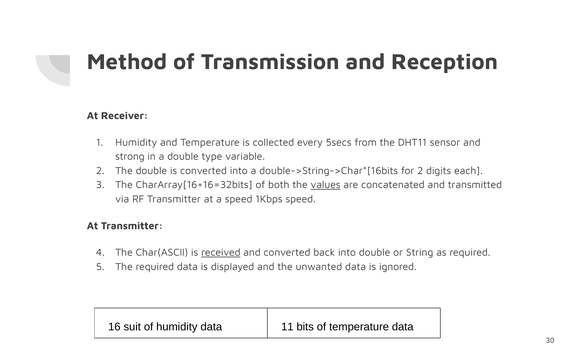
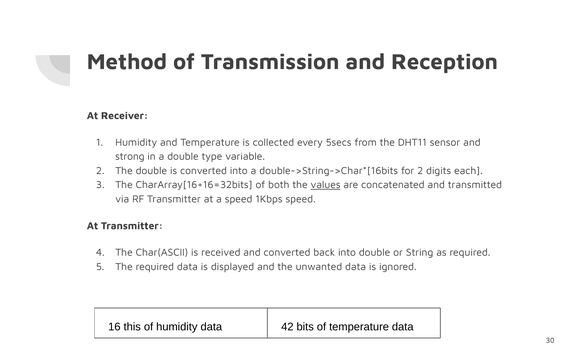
received underline: present -> none
suit: suit -> this
11: 11 -> 42
